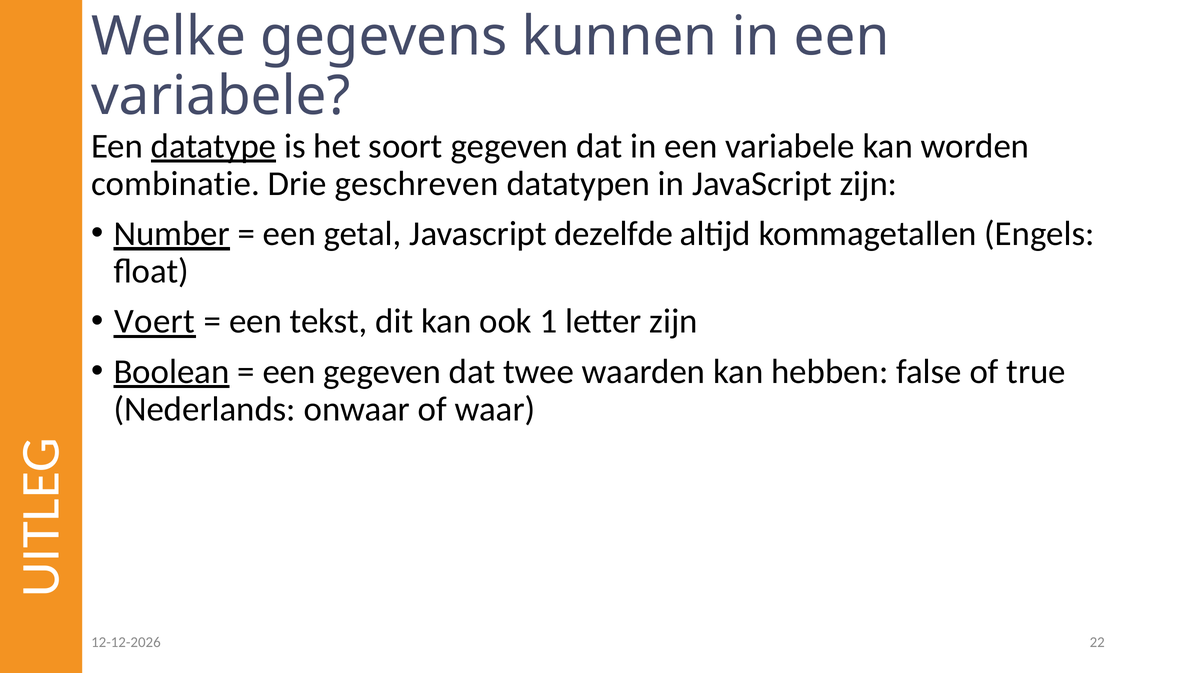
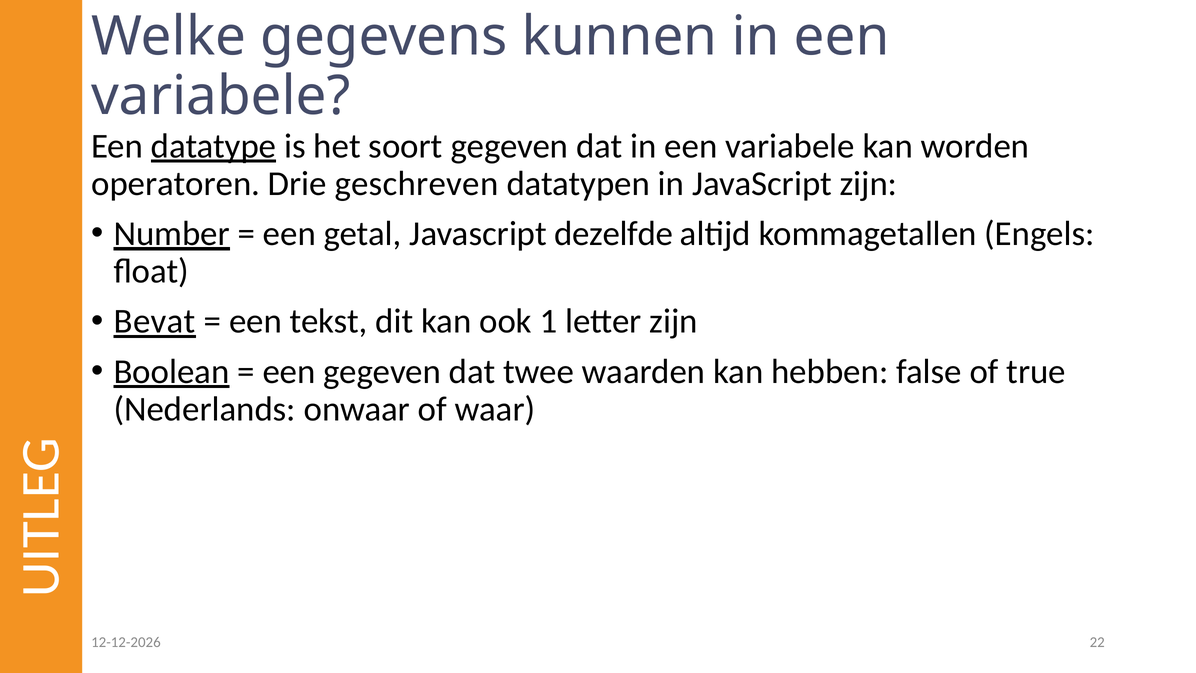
combinatie: combinatie -> operatoren
Voert: Voert -> Bevat
